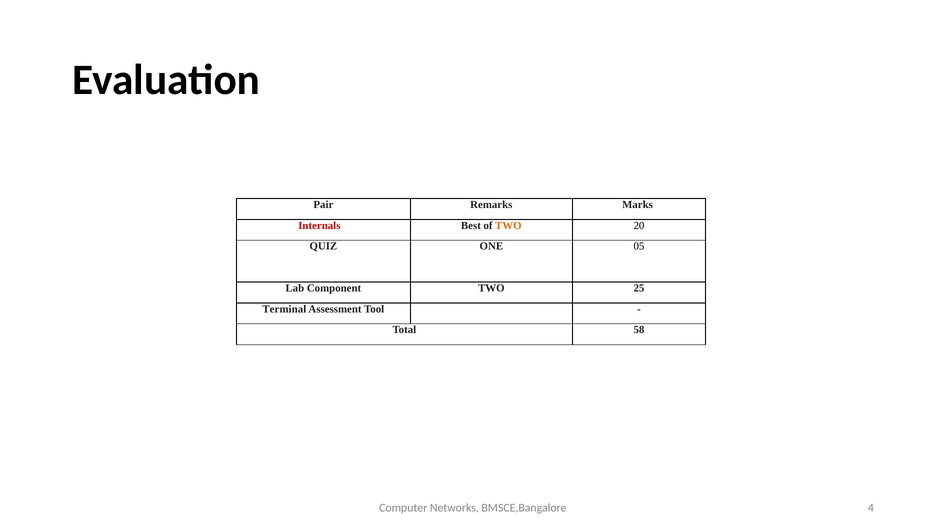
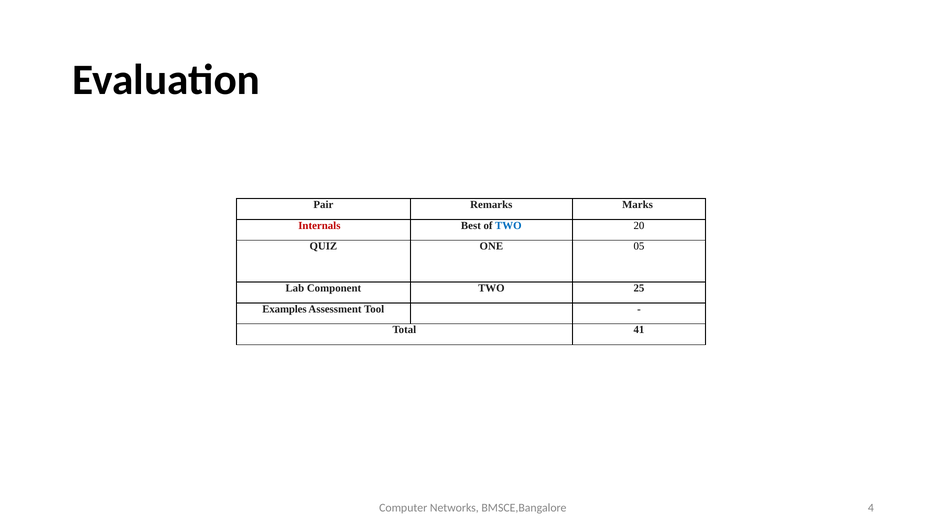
TWO at (508, 226) colour: orange -> blue
Terminal: Terminal -> Examples
58: 58 -> 41
